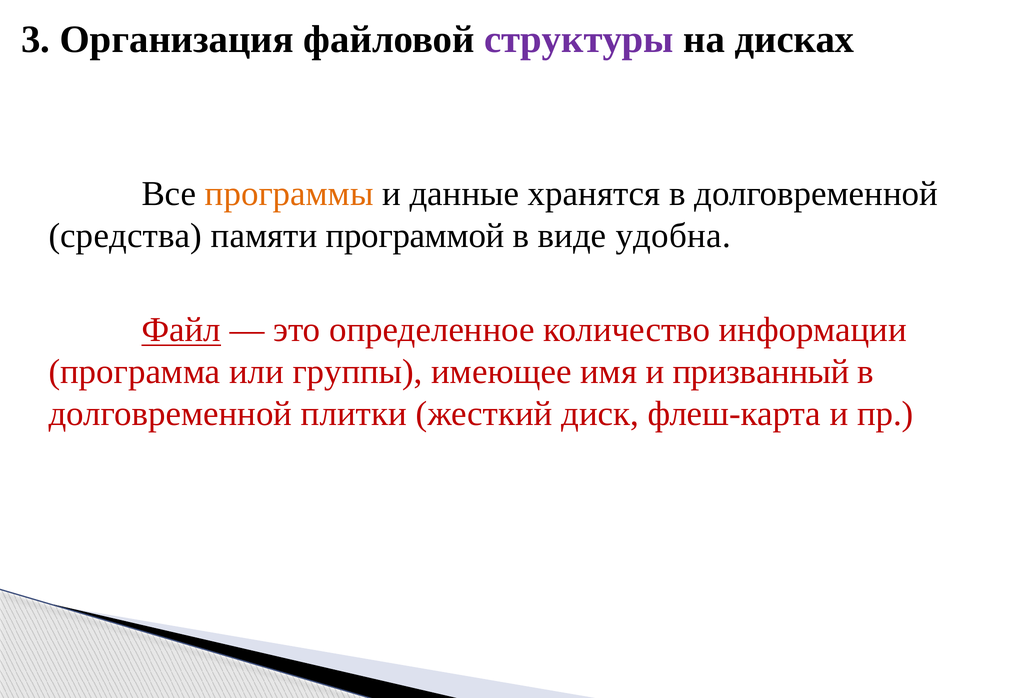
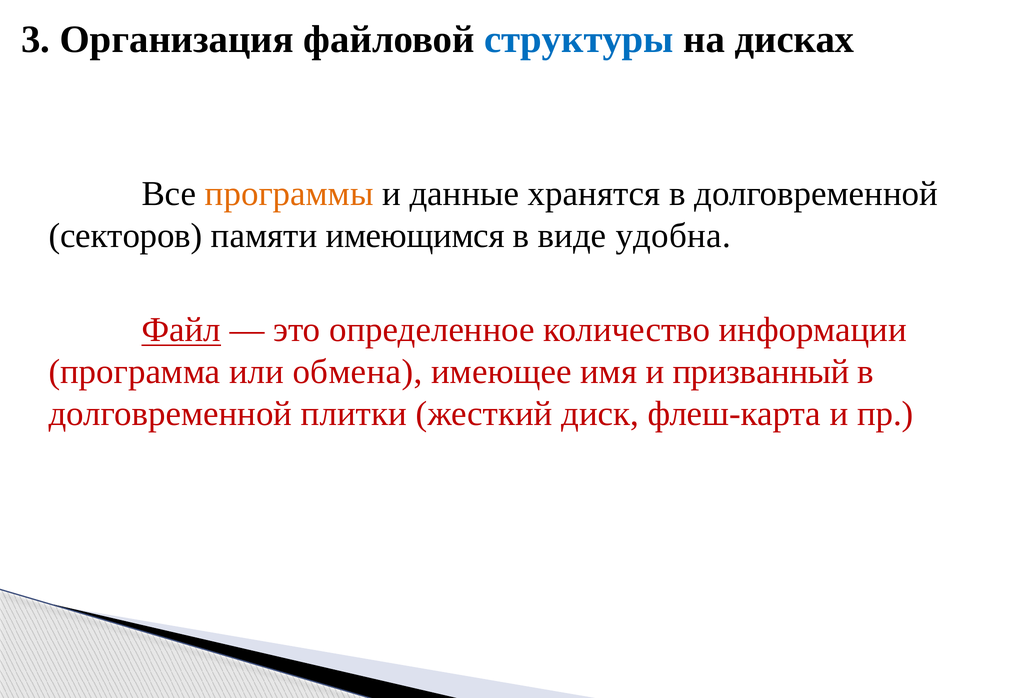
структуры colour: purple -> blue
средства: средства -> секторов
программой: программой -> имеющимся
группы: группы -> обмена
